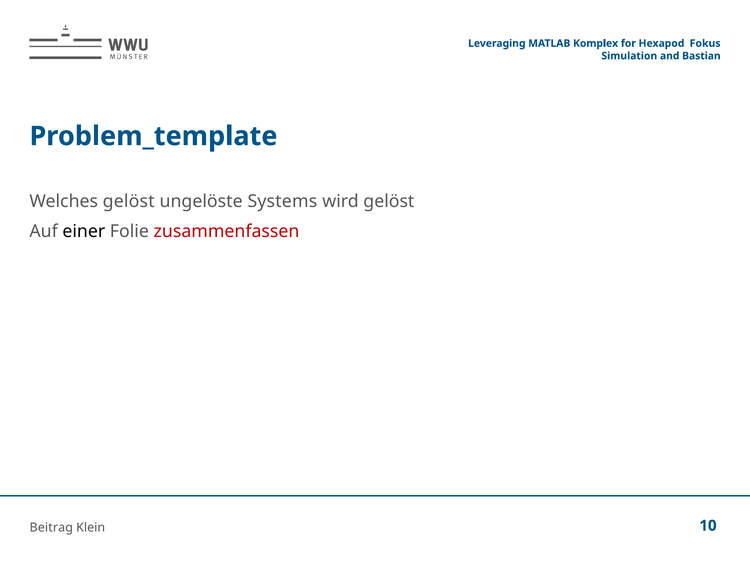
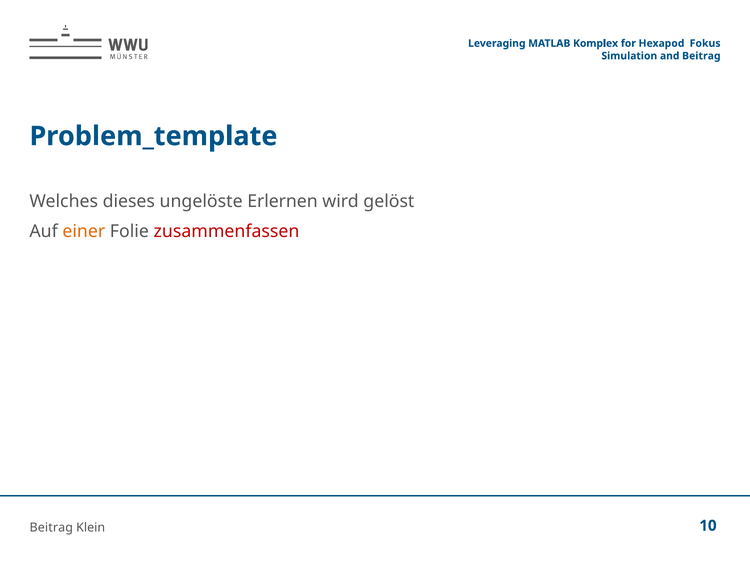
and Bastian: Bastian -> Beitrag
Welches gelöst: gelöst -> dieses
Systems: Systems -> Erlernen
einer colour: black -> orange
